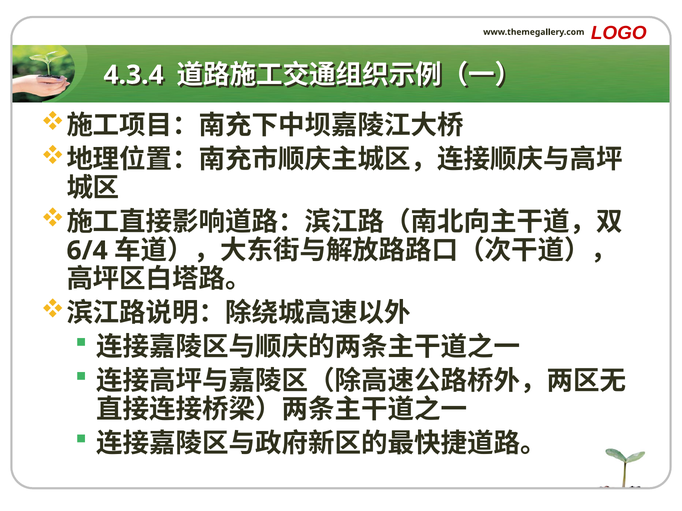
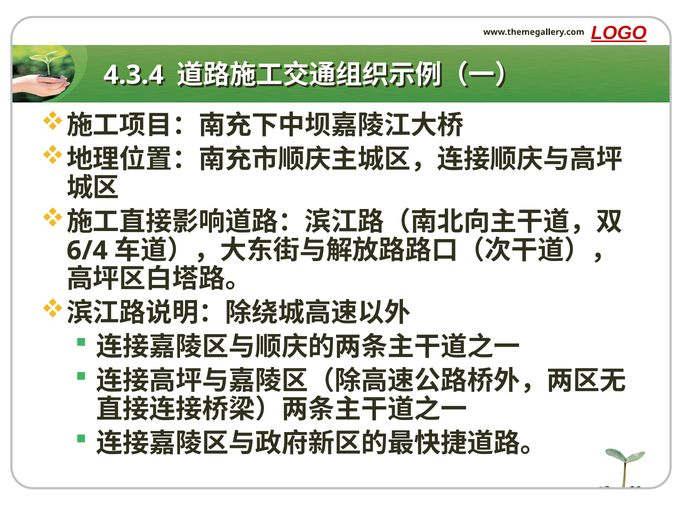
LOGO underline: none -> present
